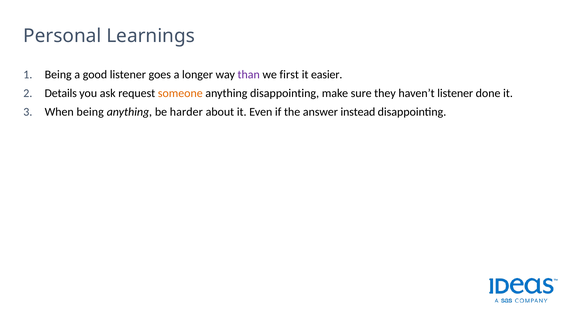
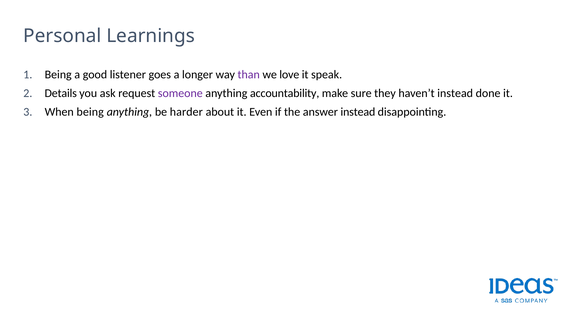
first: first -> love
easier: easier -> speak
someone colour: orange -> purple
anything disappointing: disappointing -> accountability
haven’t listener: listener -> instead
